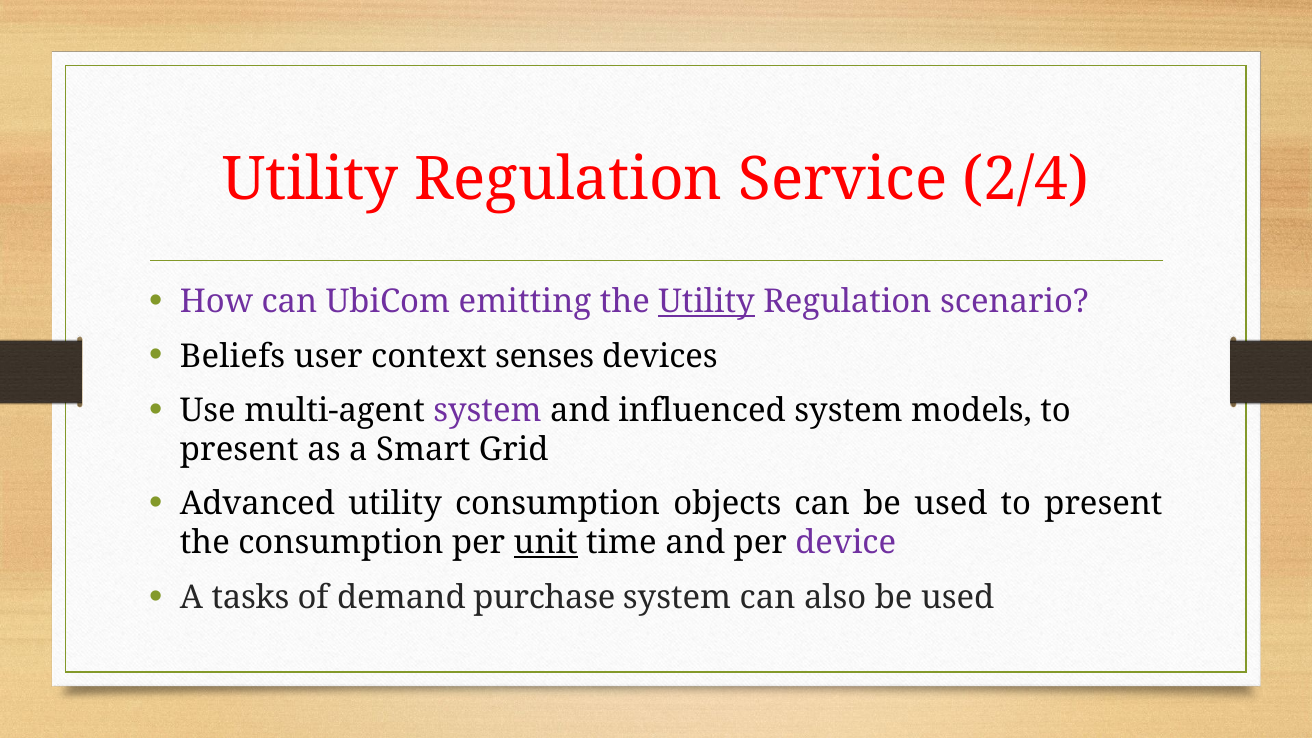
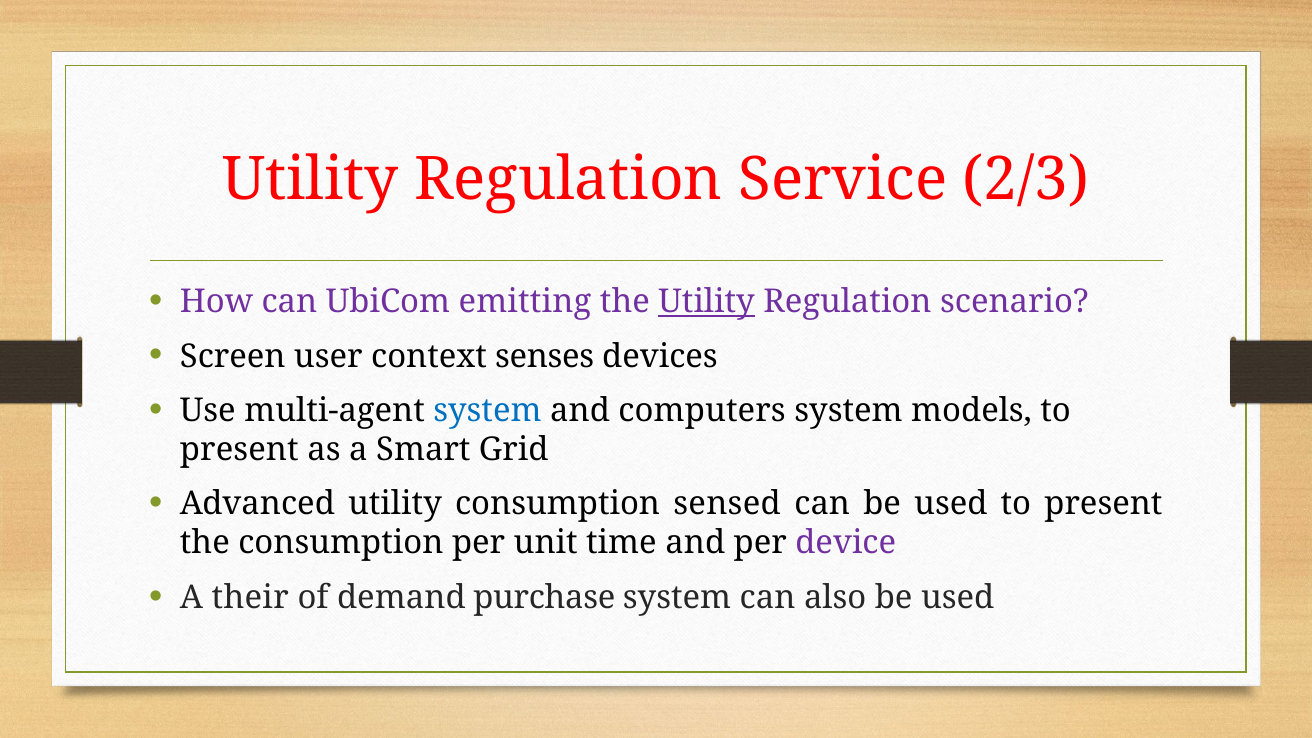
2/4: 2/4 -> 2/3
Beliefs: Beliefs -> Screen
system at (487, 410) colour: purple -> blue
influenced: influenced -> computers
objects: objects -> sensed
unit underline: present -> none
tasks: tasks -> their
